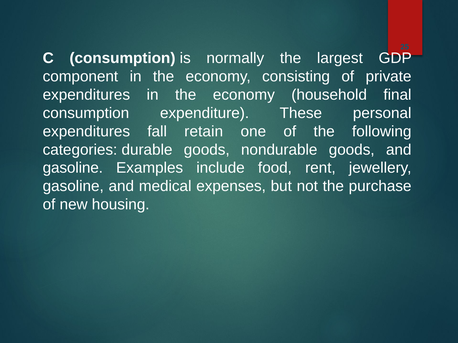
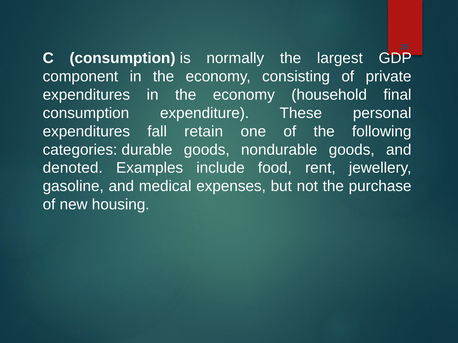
gasoline at (73, 168): gasoline -> denoted
